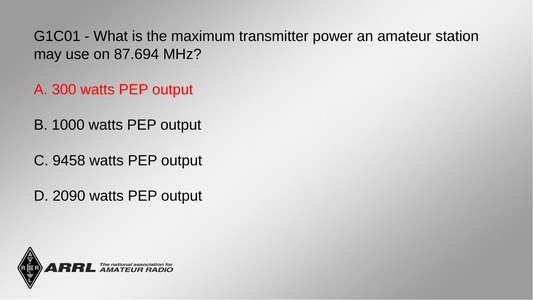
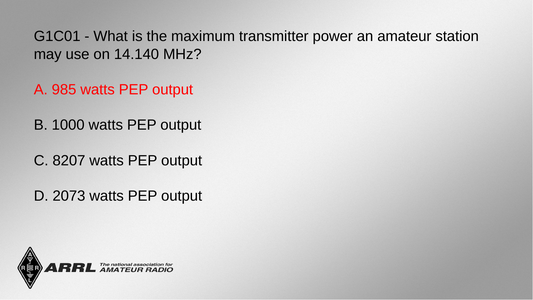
87.694: 87.694 -> 14.140
300: 300 -> 985
9458: 9458 -> 8207
2090: 2090 -> 2073
